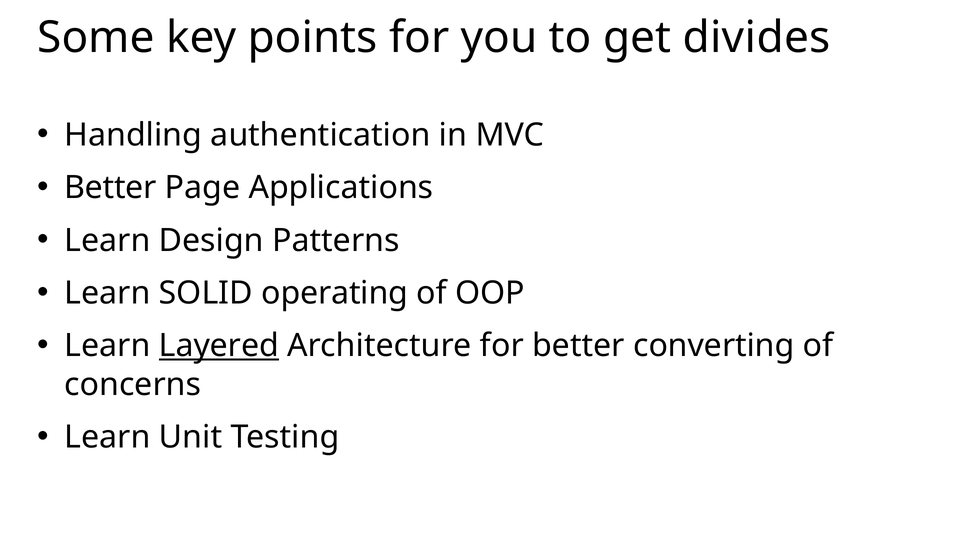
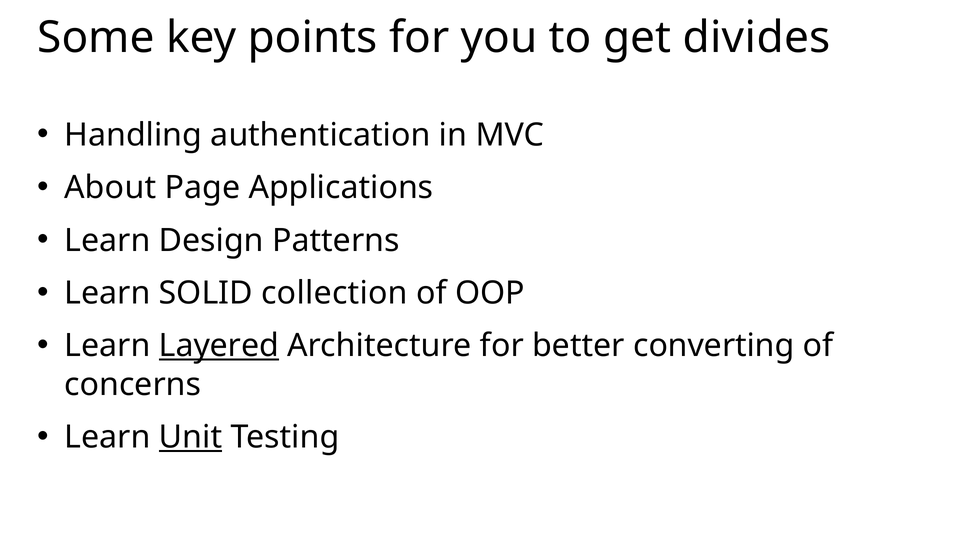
Better at (110, 188): Better -> About
operating: operating -> collection
Unit underline: none -> present
